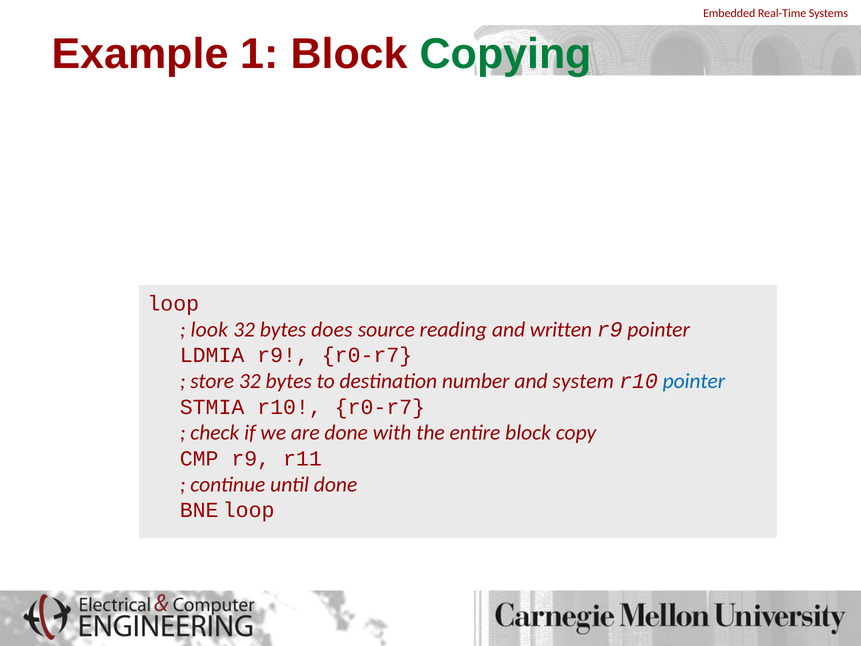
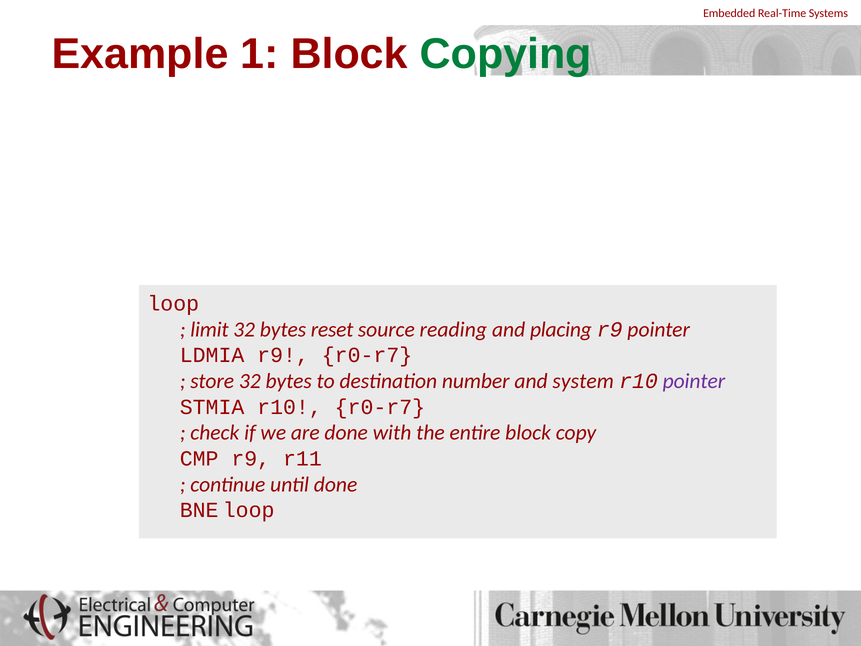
look: look -> limit
does: does -> reset
written: written -> placing
pointer at (694, 381) colour: blue -> purple
